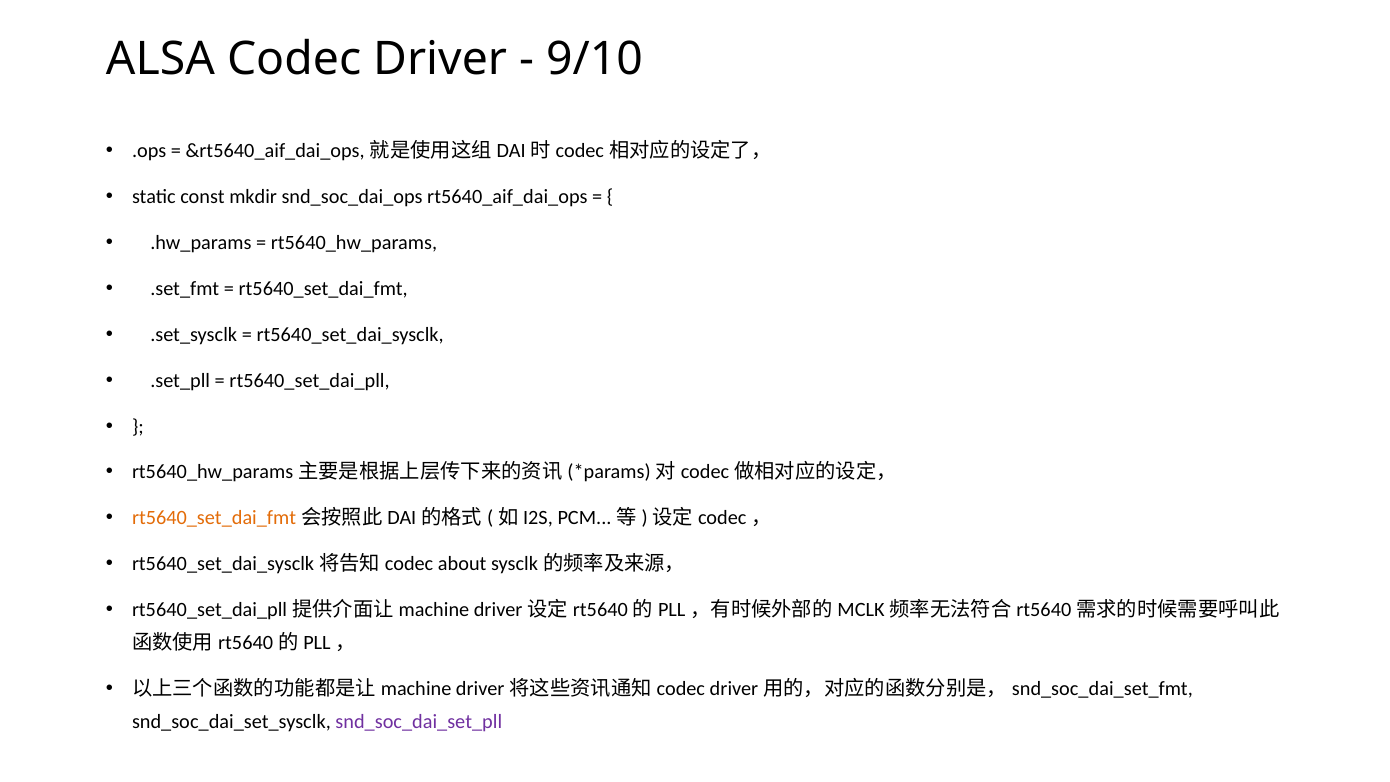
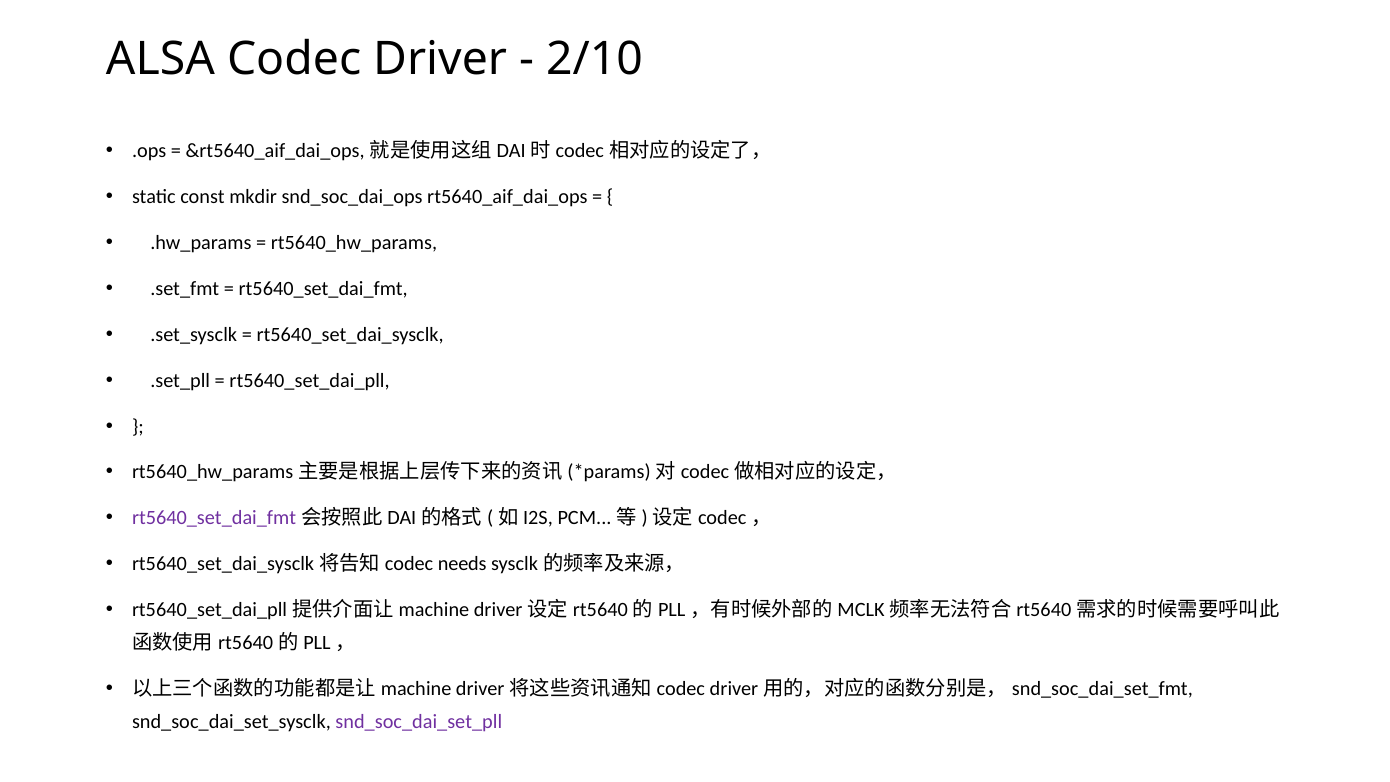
9/10: 9/10 -> 2/10
rt5640_set_dai_fmt at (214, 518) colour: orange -> purple
about: about -> needs
